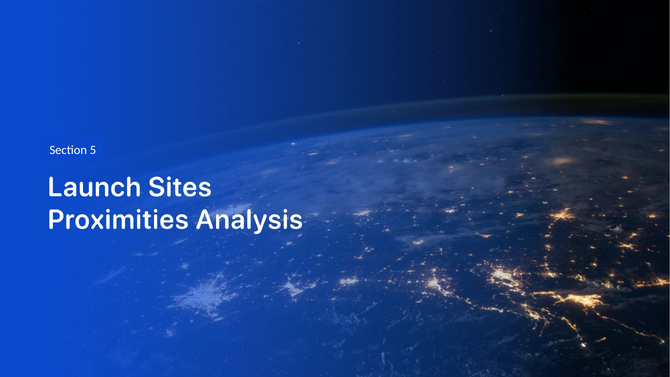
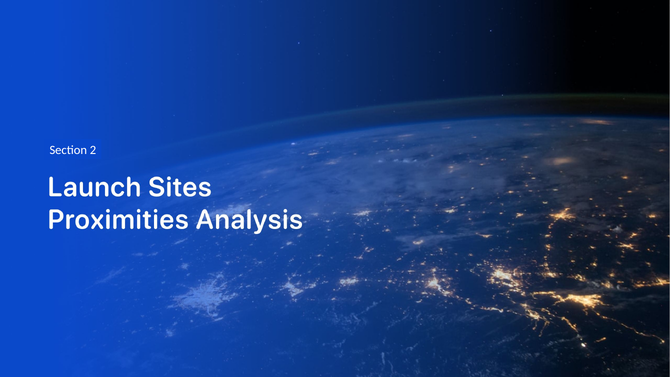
5: 5 -> 2
